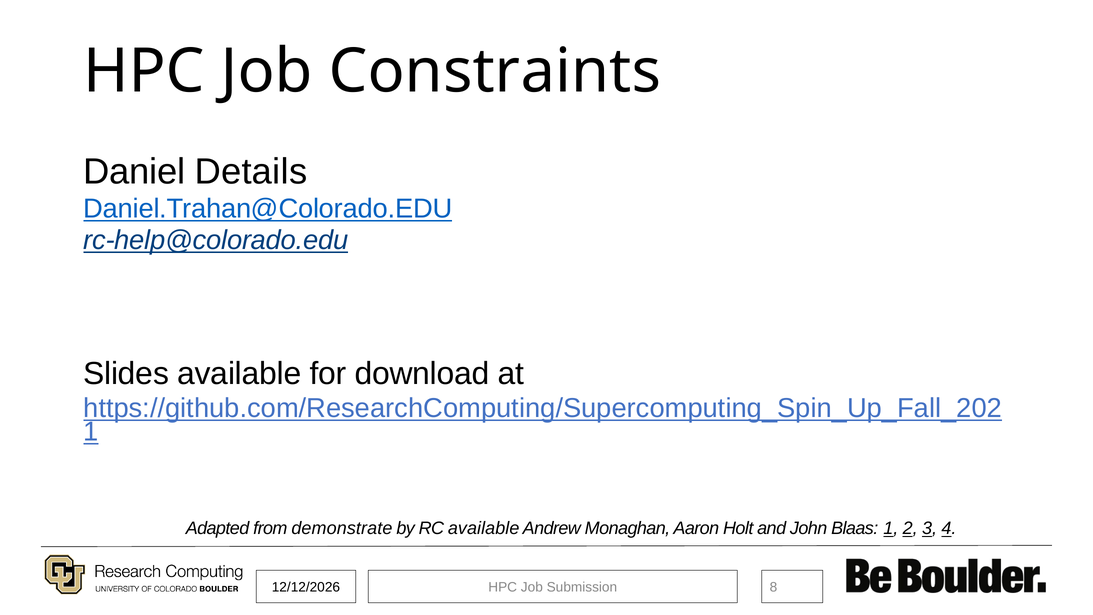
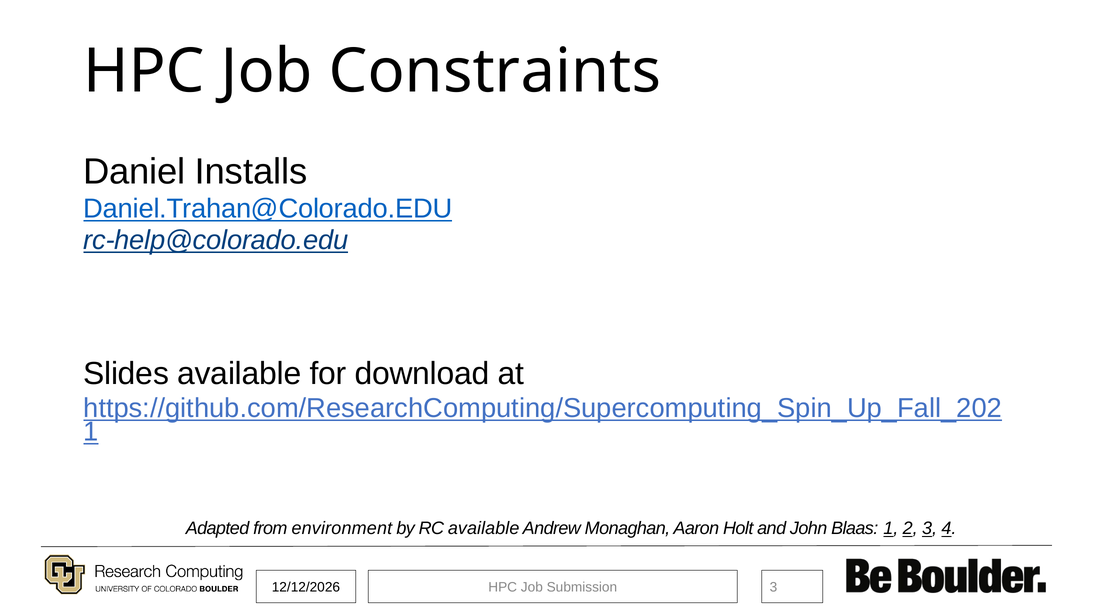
Details: Details -> Installs
demonstrate: demonstrate -> environment
Submission 8: 8 -> 3
